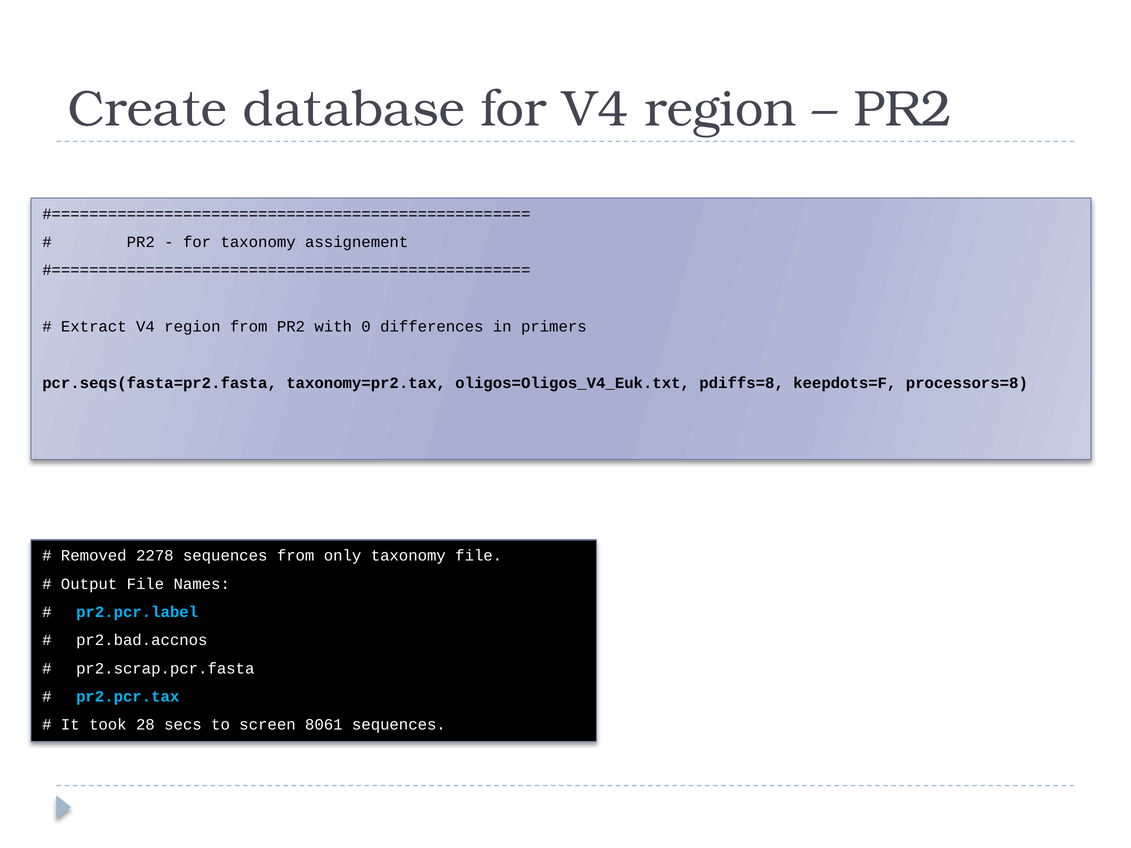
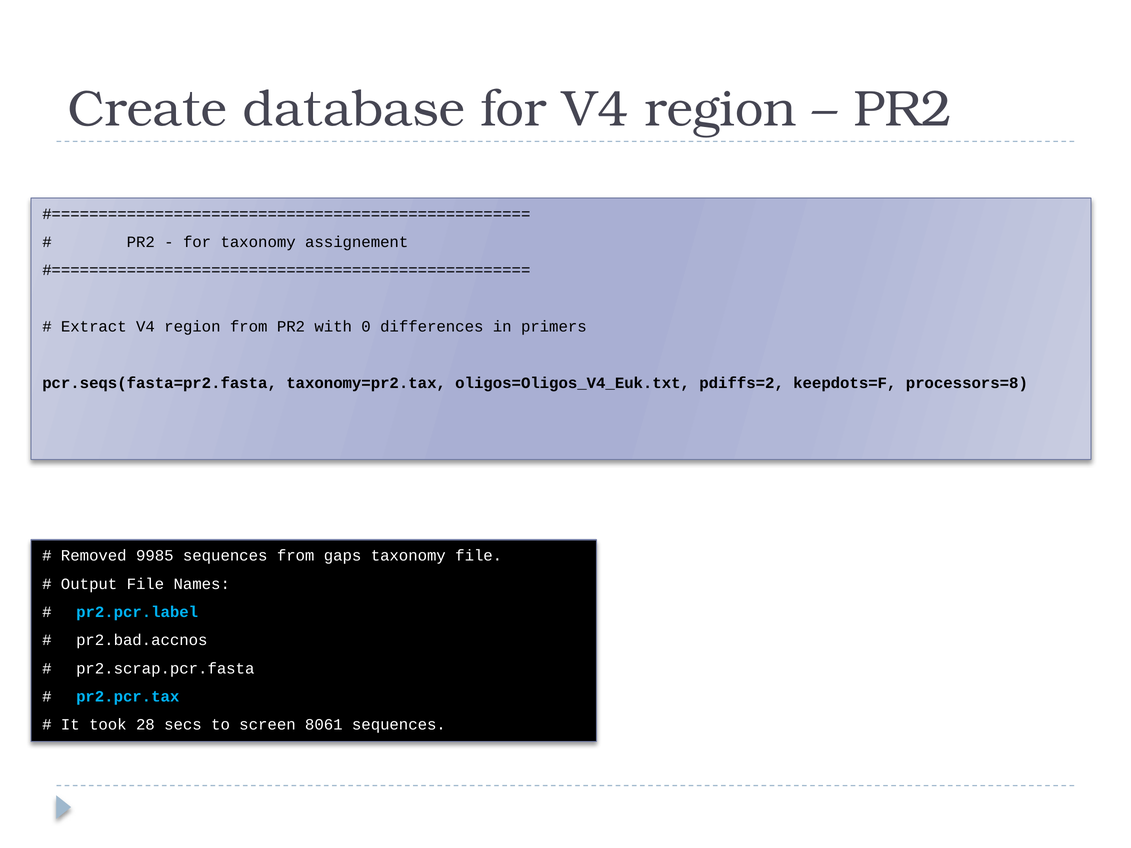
pdiffs=8: pdiffs=8 -> pdiffs=2
2278: 2278 -> 9985
only: only -> gaps
